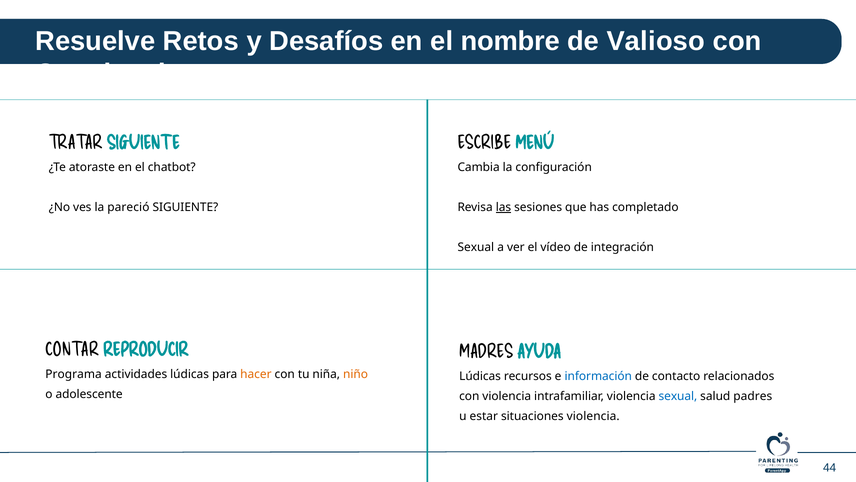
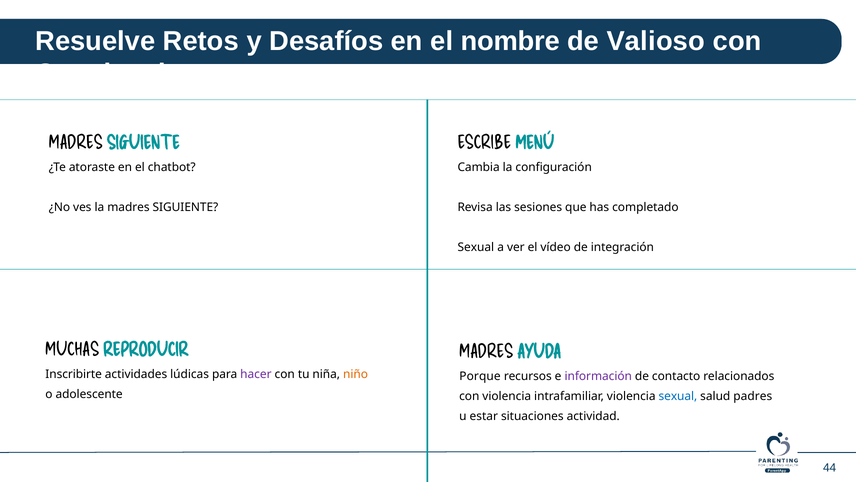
TRATAR at (76, 143): TRATAR -> MADRES
la pareció: pareció -> madres
las underline: present -> none
CONTAR: CONTAR -> MUCHAS
Programa: Programa -> Inscribirte
hacer colour: orange -> purple
Lúdicas at (480, 376): Lúdicas -> Porque
información colour: blue -> purple
situaciones violencia: violencia -> actividad
